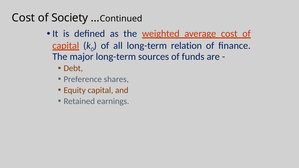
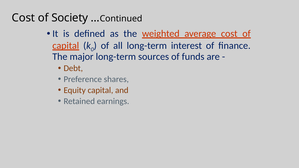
relation: relation -> interest
